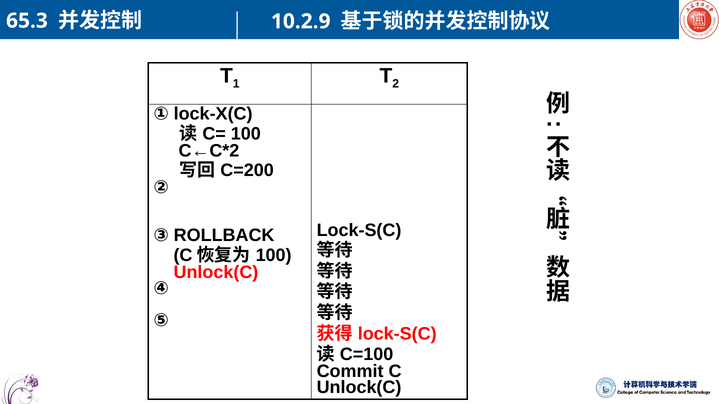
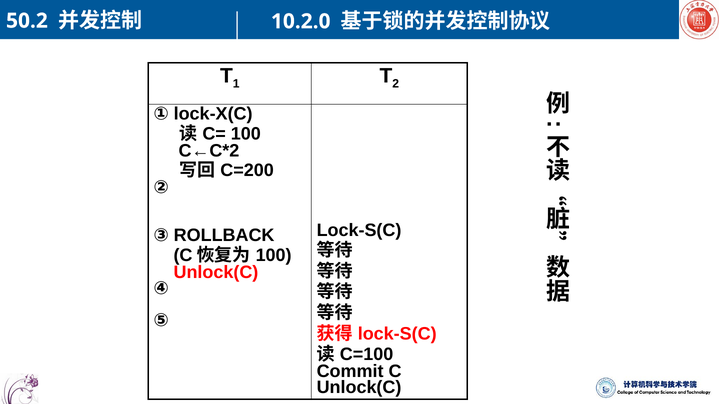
65.3: 65.3 -> 50.2
10.2.9: 10.2.9 -> 10.2.0
